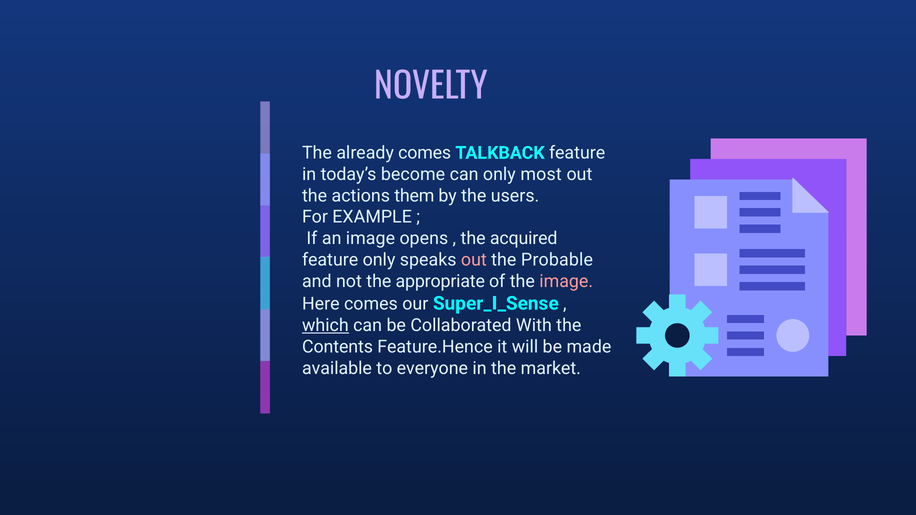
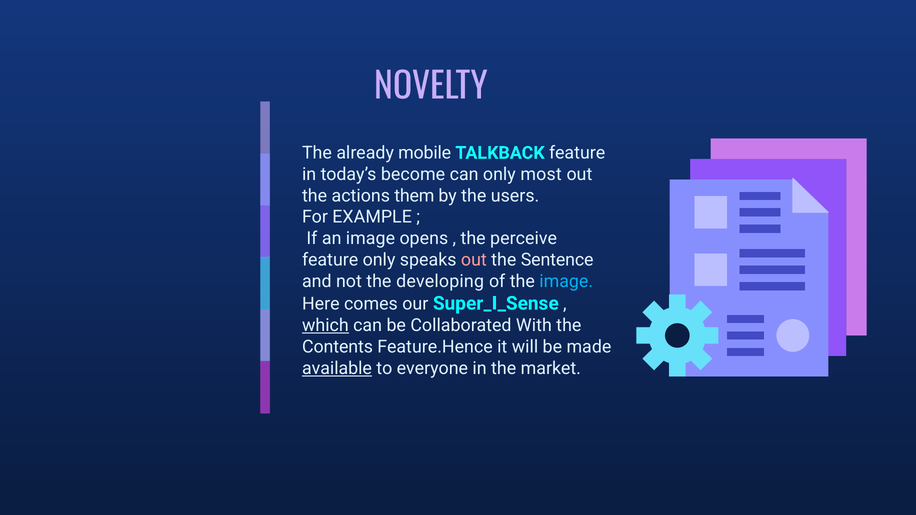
already comes: comes -> mobile
acquired: acquired -> perceive
Probable: Probable -> Sentence
appropriate: appropriate -> developing
image at (566, 281) colour: pink -> light blue
available underline: none -> present
